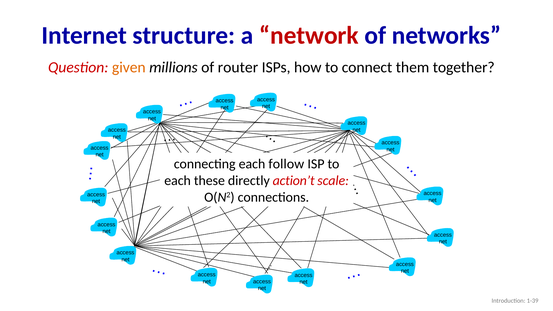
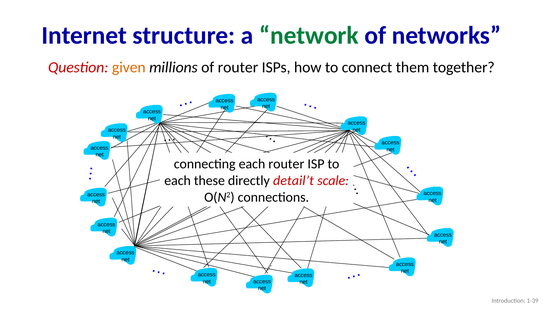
network colour: red -> green
each follow: follow -> router
action’t: action’t -> detail’t
